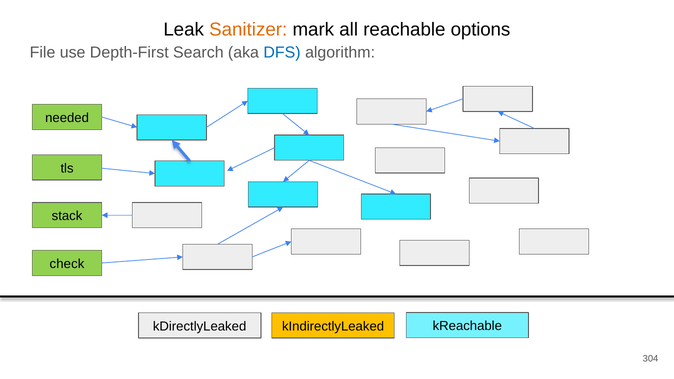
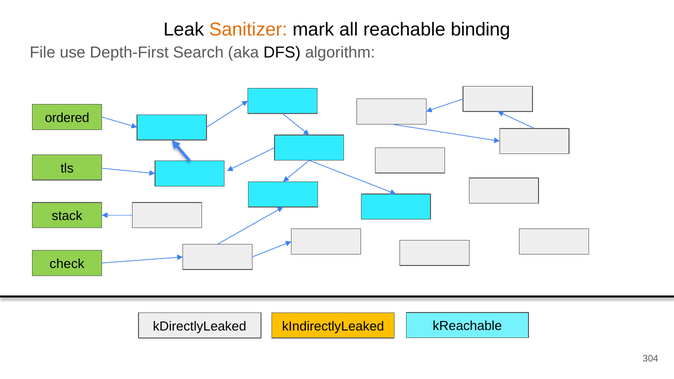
options: options -> binding
DFS colour: blue -> black
needed: needed -> ordered
